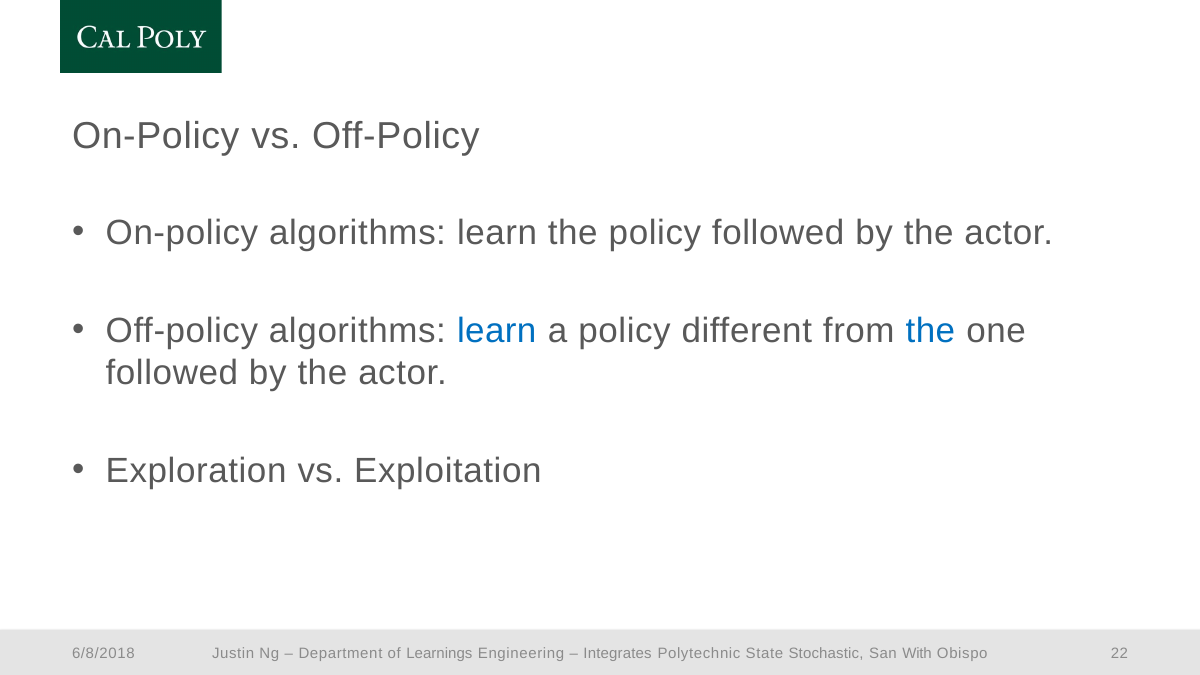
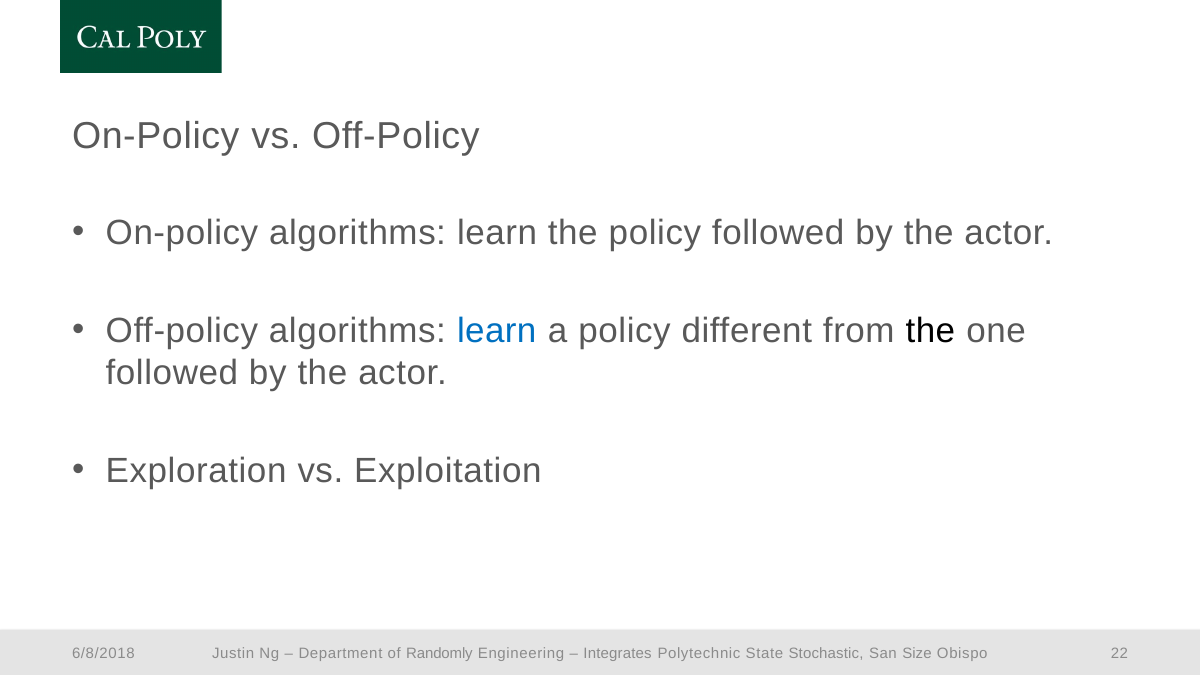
the at (930, 331) colour: blue -> black
Learnings: Learnings -> Randomly
With: With -> Size
